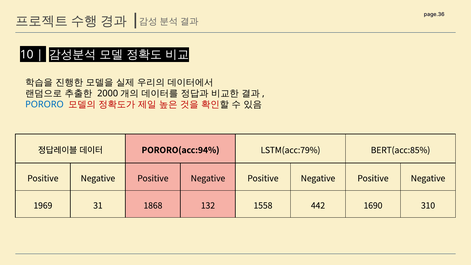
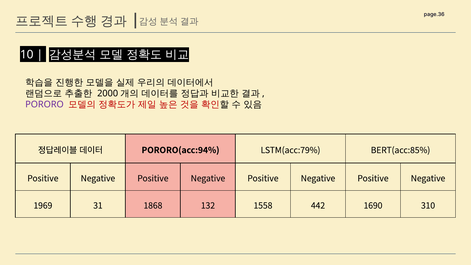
PORORO colour: blue -> purple
